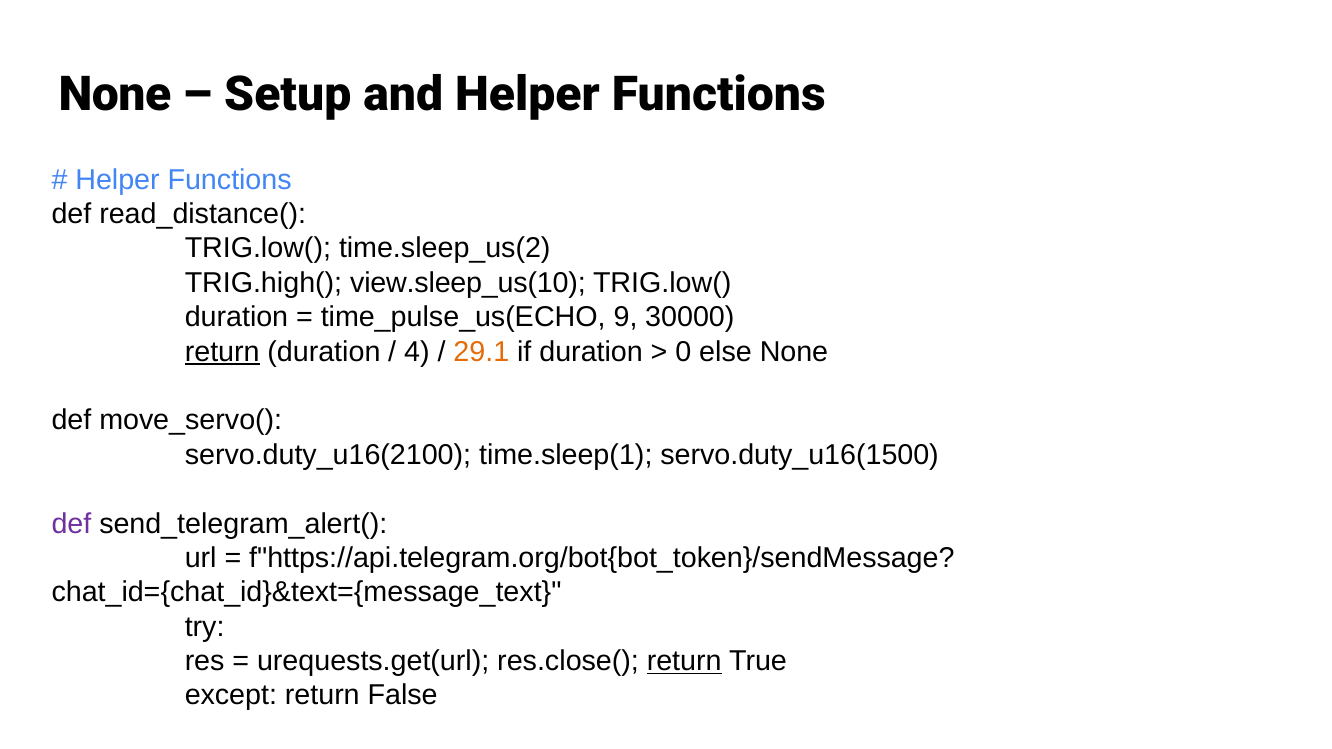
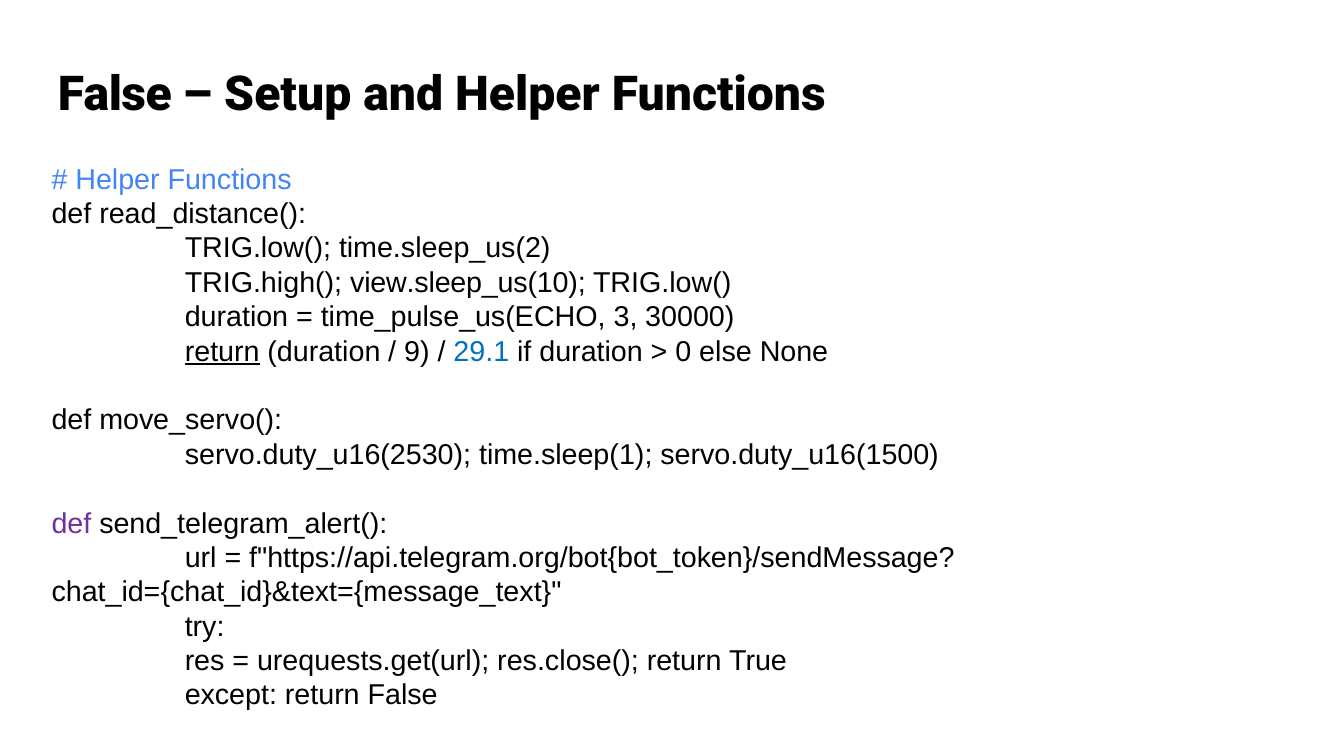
None at (115, 95): None -> False
9: 9 -> 3
4: 4 -> 9
29.1 colour: orange -> blue
servo.duty_u16(2100: servo.duty_u16(2100 -> servo.duty_u16(2530
return at (684, 661) underline: present -> none
